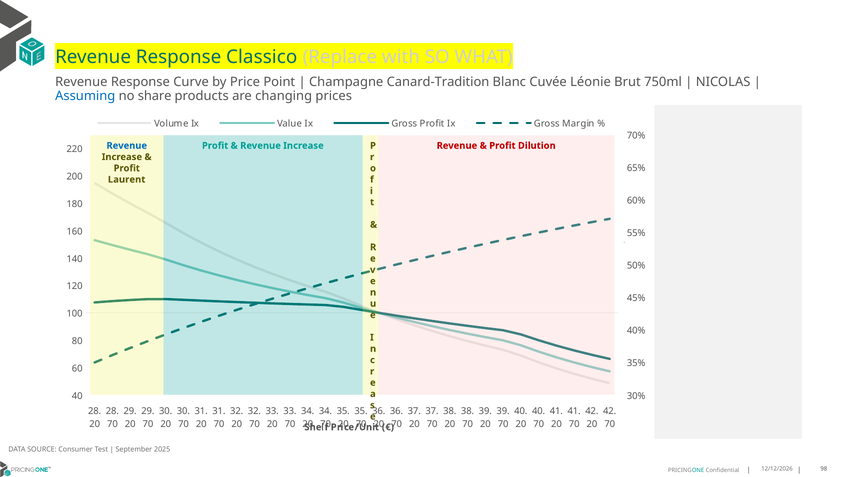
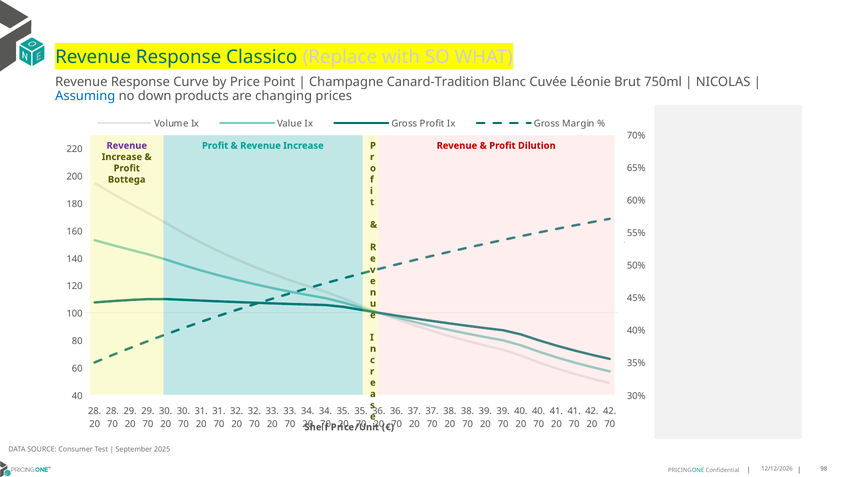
share: share -> down
Revenue at (127, 146) colour: blue -> purple
Laurent: Laurent -> Bottega
